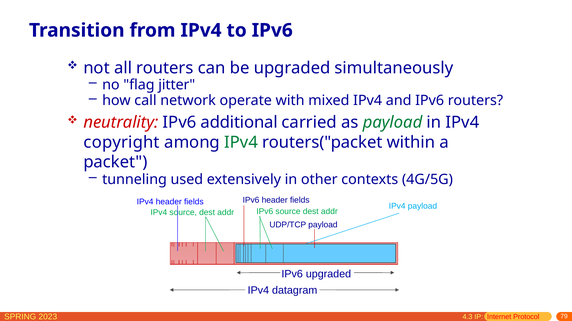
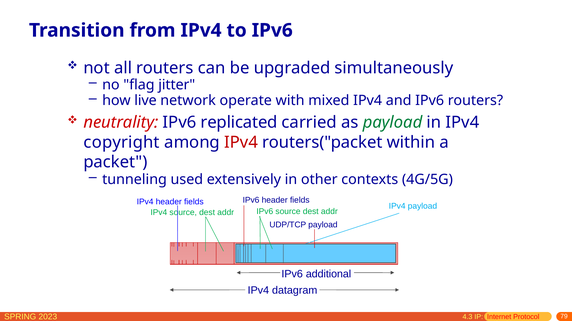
call: call -> live
additional: additional -> replicated
IPv4 at (241, 143) colour: green -> red
IPv6 upgraded: upgraded -> additional
